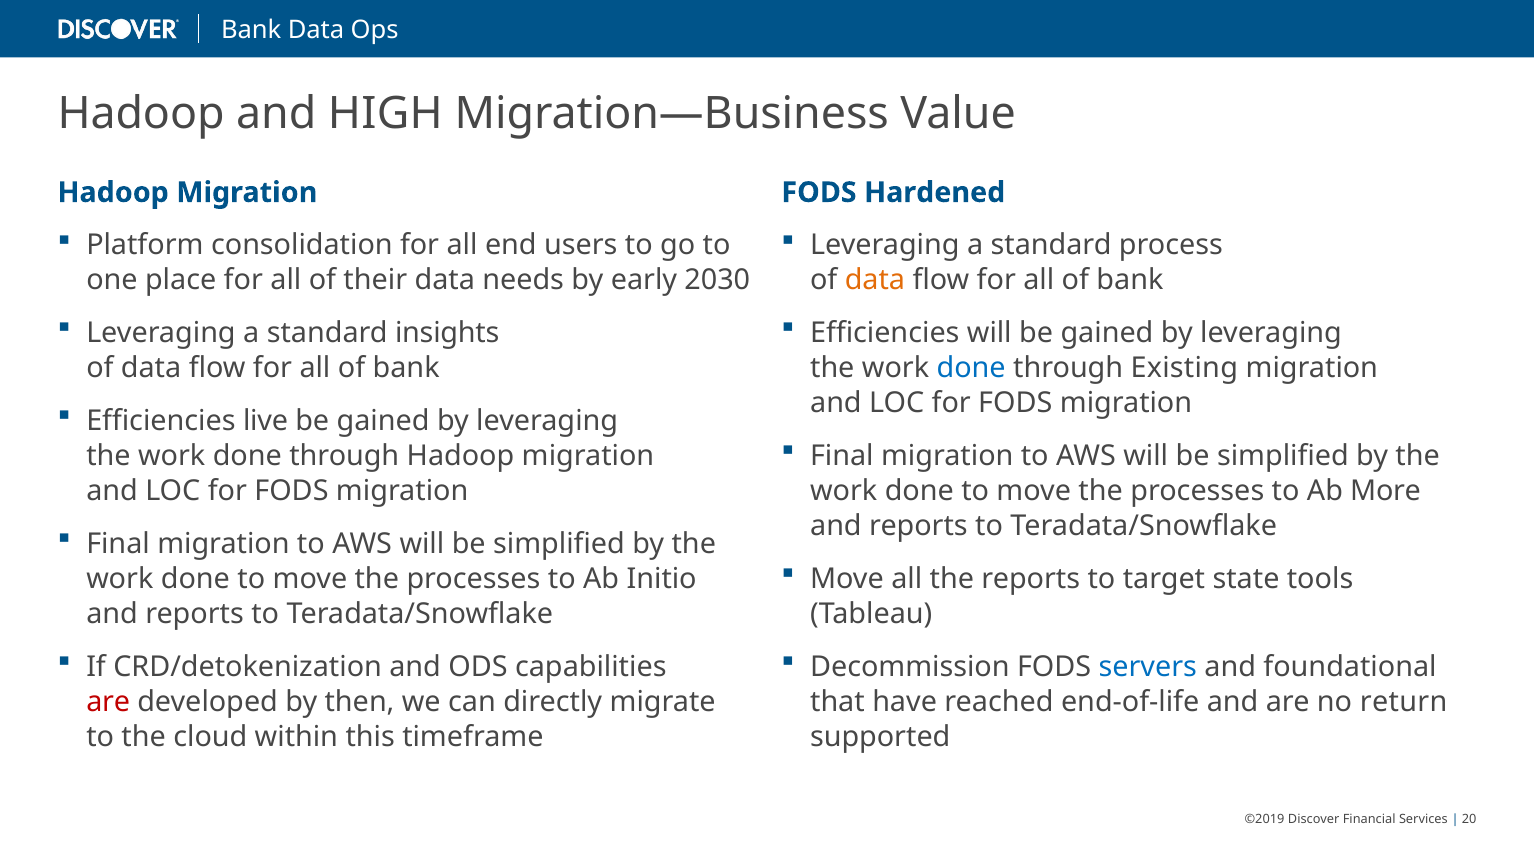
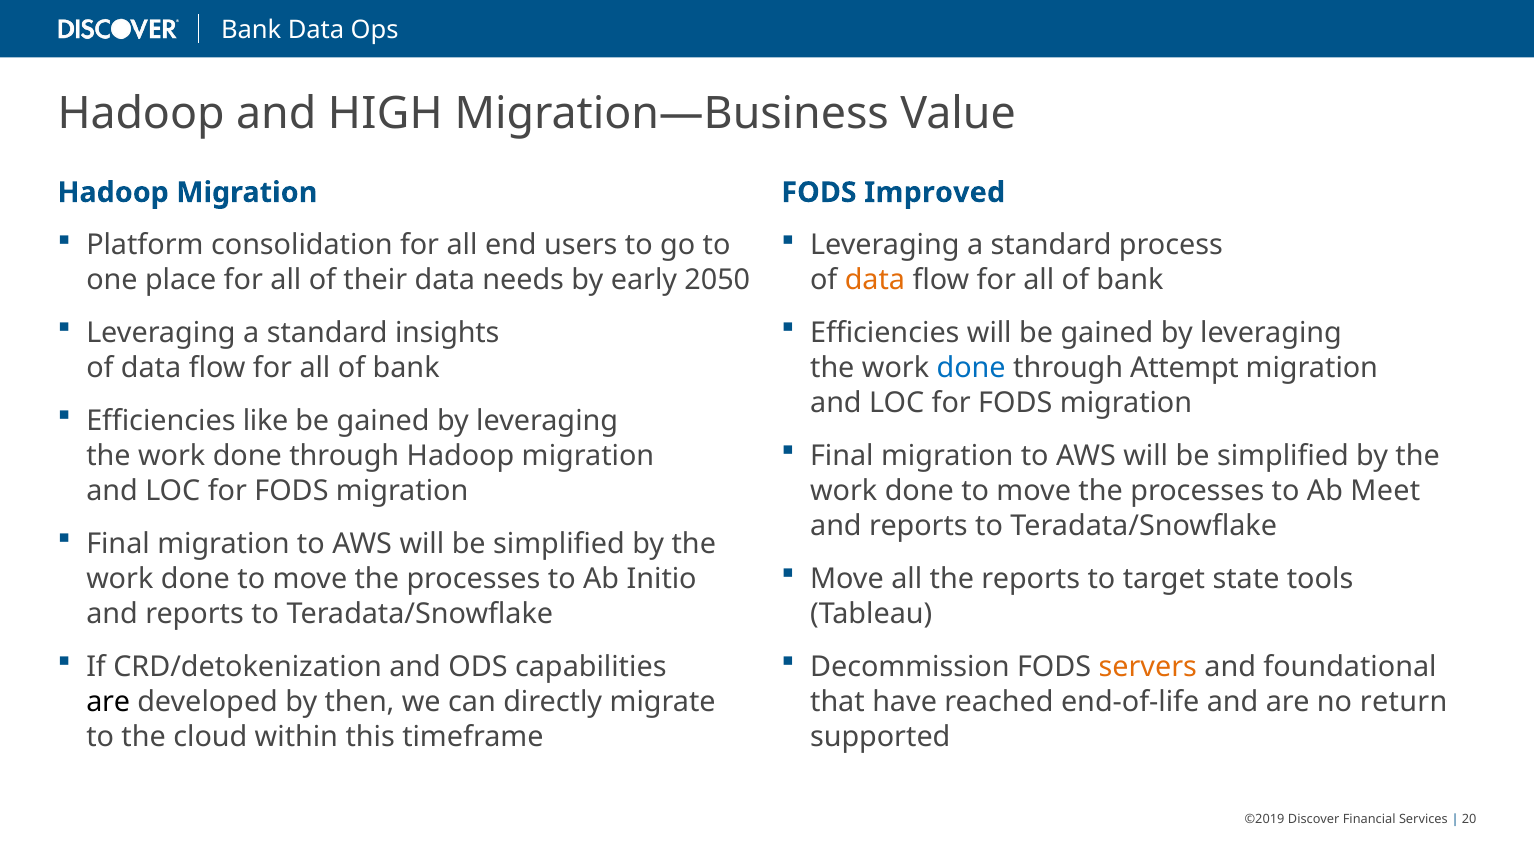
Hardened: Hardened -> Improved
2030: 2030 -> 2050
Existing: Existing -> Attempt
live: live -> like
More: More -> Meet
servers colour: blue -> orange
are at (108, 702) colour: red -> black
